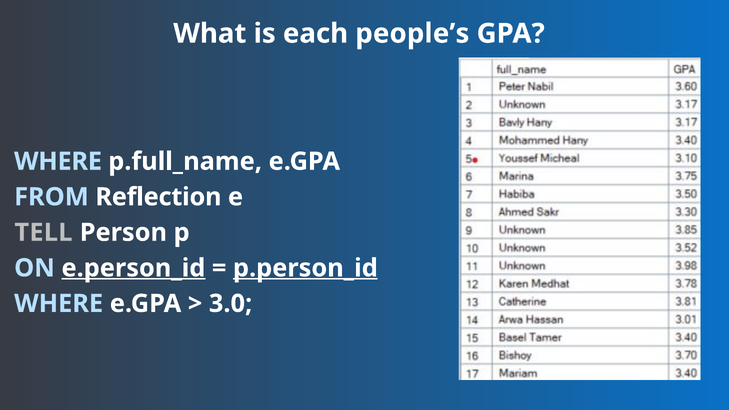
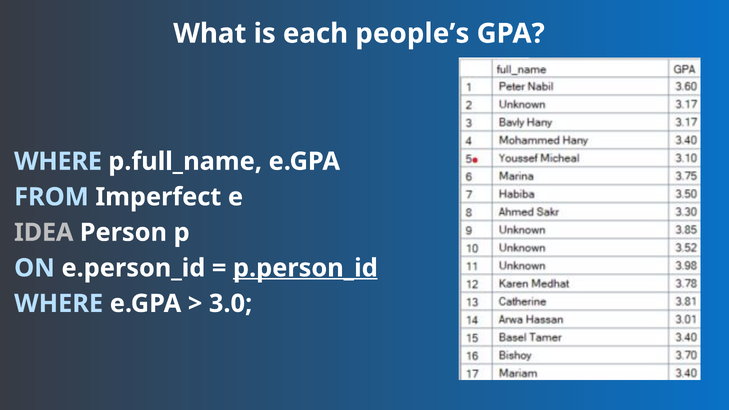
Reflection: Reflection -> Imperfect
TELL: TELL -> IDEA
e.person_id underline: present -> none
